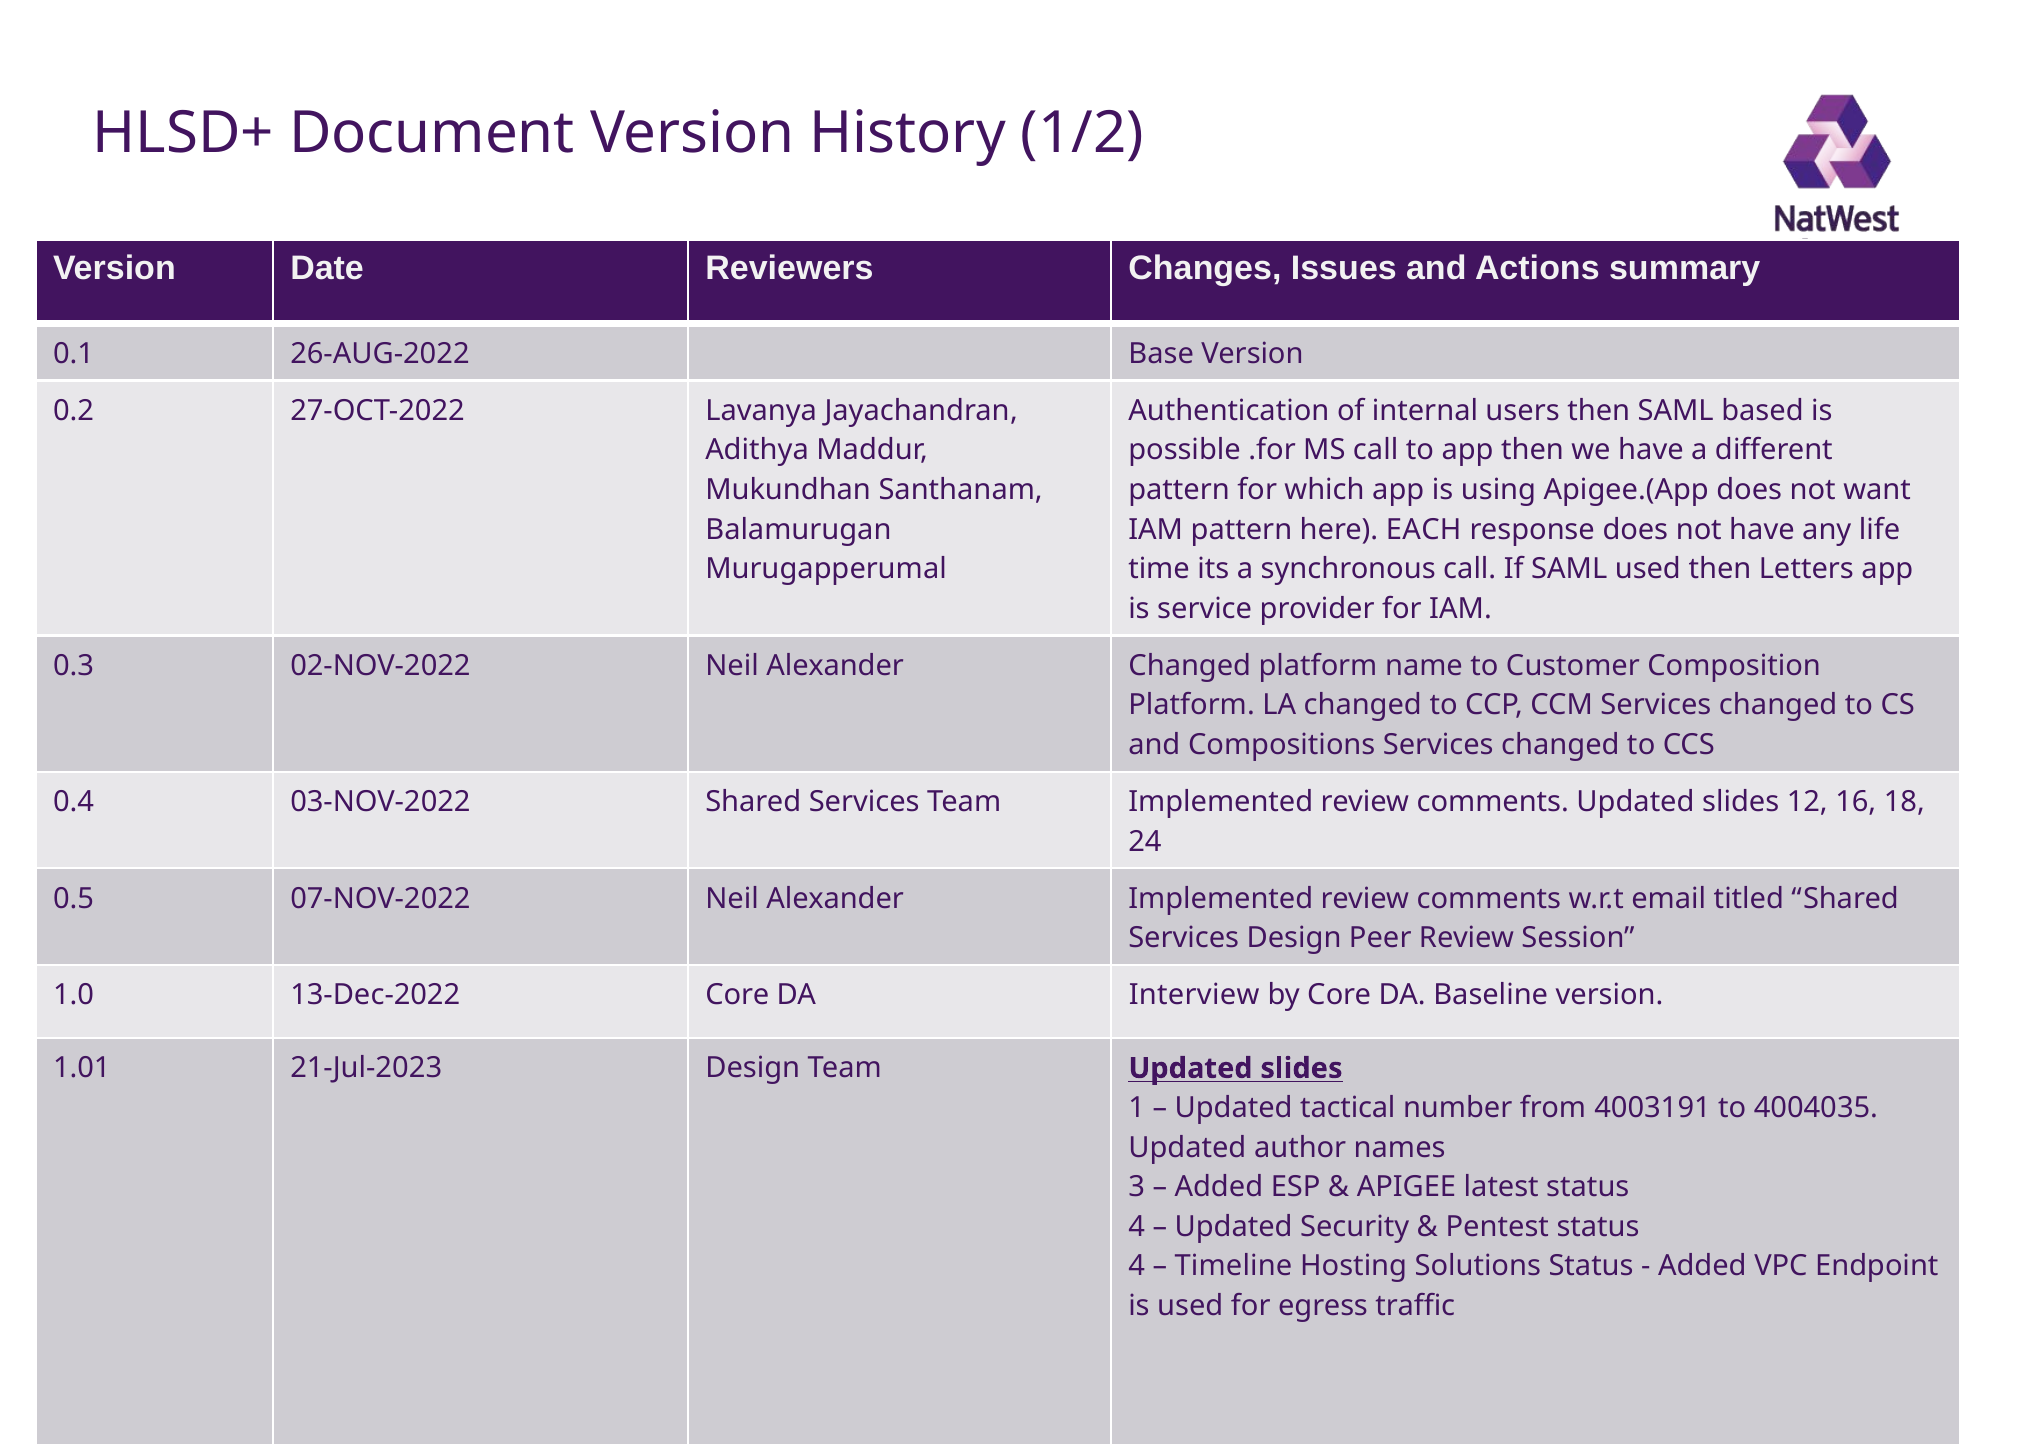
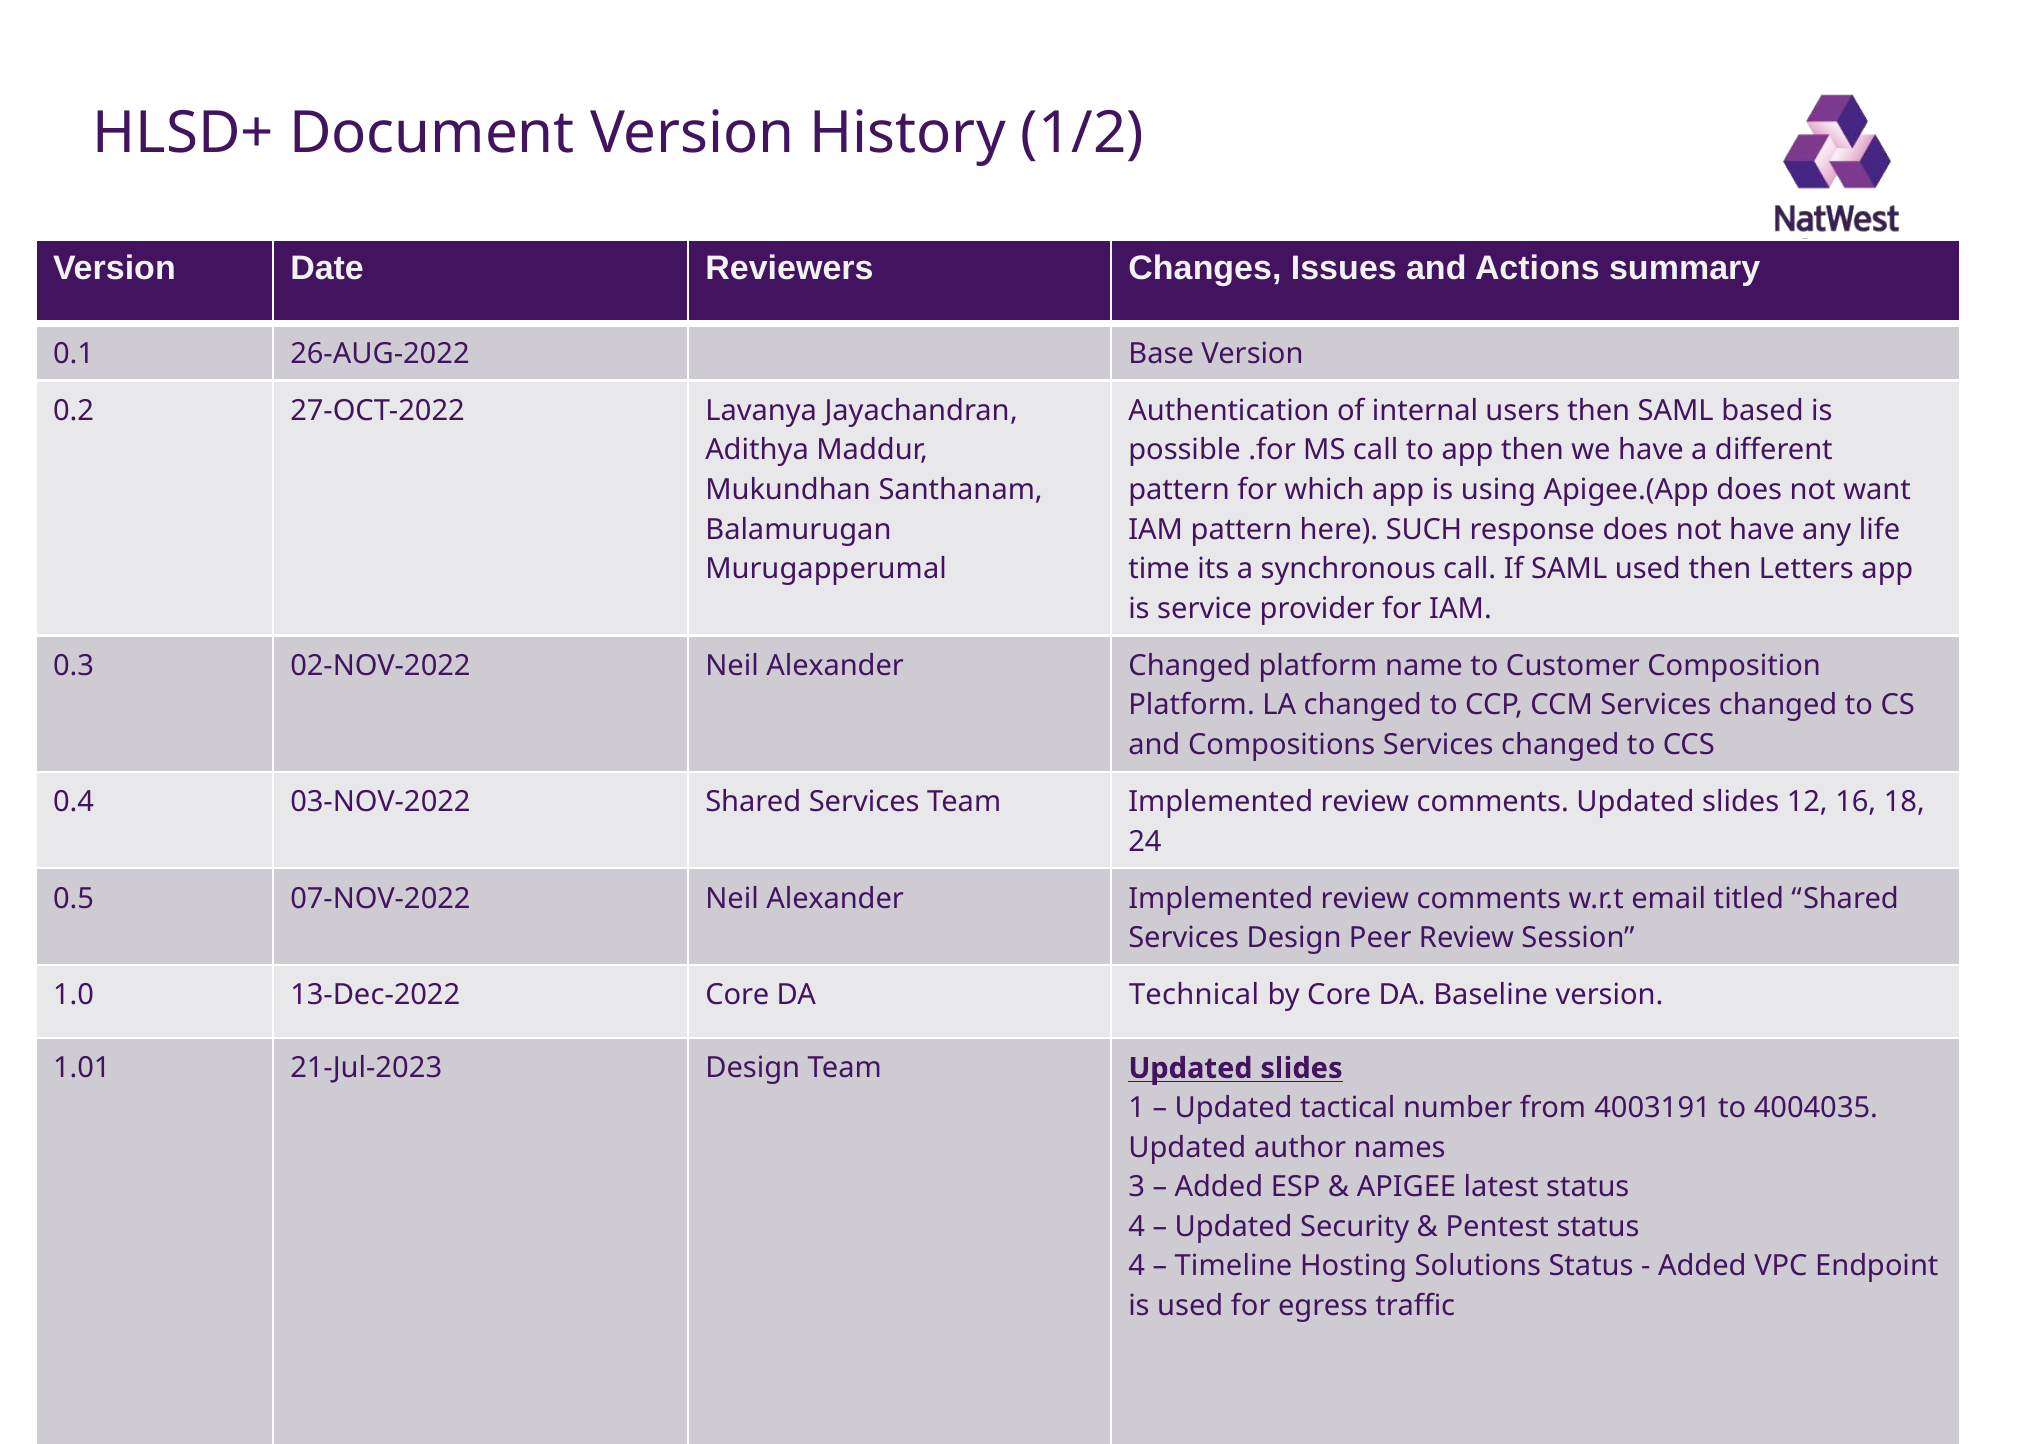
EACH: EACH -> SUCH
Interview: Interview -> Technical
